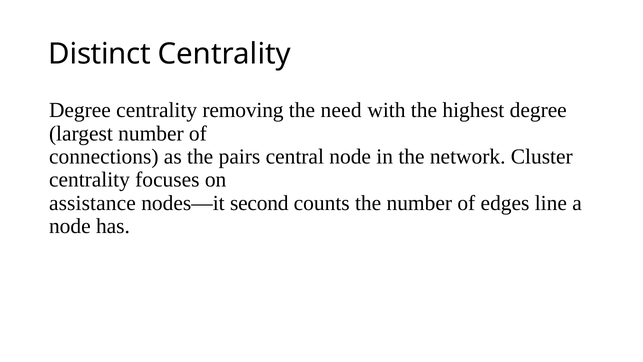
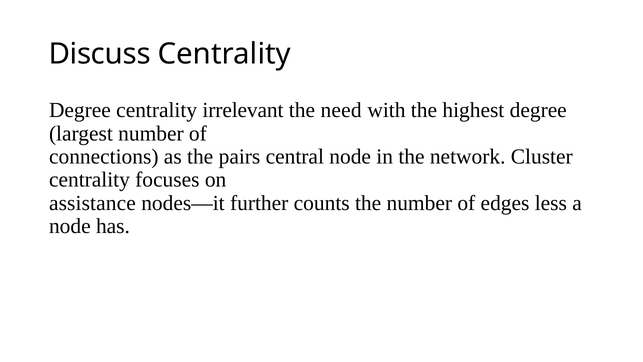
Distinct: Distinct -> Discuss
removing: removing -> irrelevant
second: second -> further
line: line -> less
